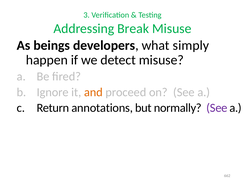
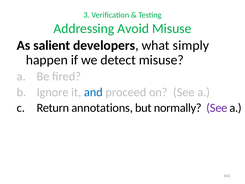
Break: Break -> Avoid
beings: beings -> salient
and colour: orange -> blue
